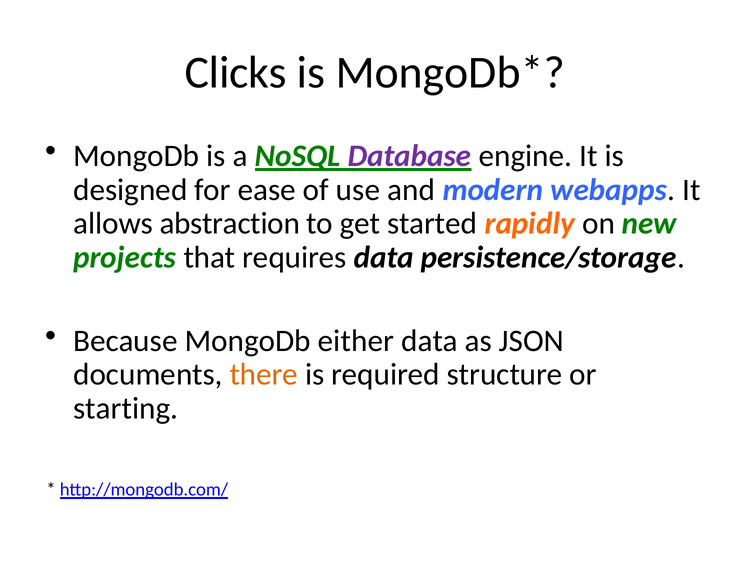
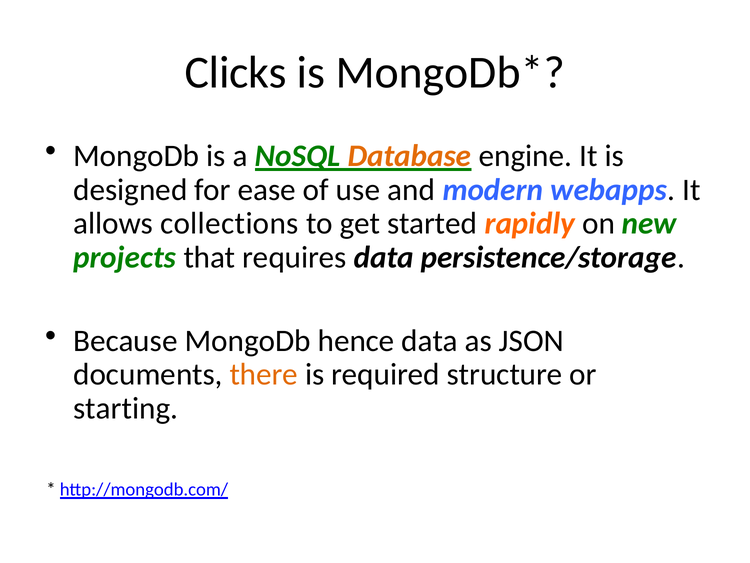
Database colour: purple -> orange
abstraction: abstraction -> collections
either: either -> hence
